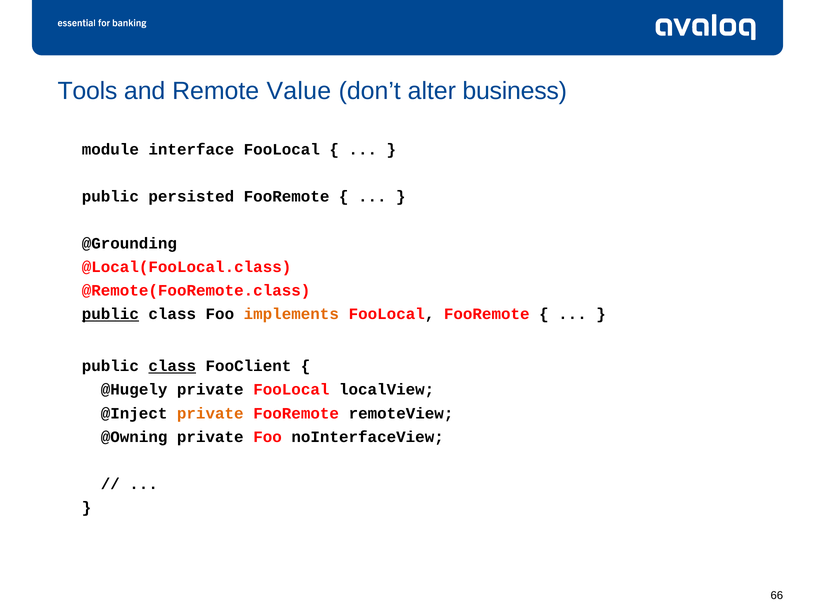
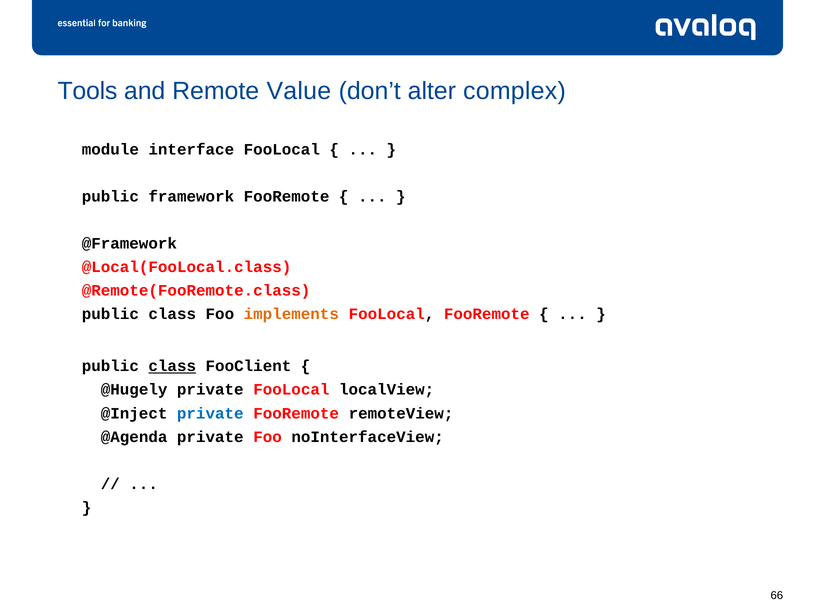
business: business -> complex
persisted: persisted -> framework
@Grounding: @Grounding -> @Framework
public at (110, 314) underline: present -> none
private at (210, 413) colour: orange -> blue
@Owning: @Owning -> @Agenda
